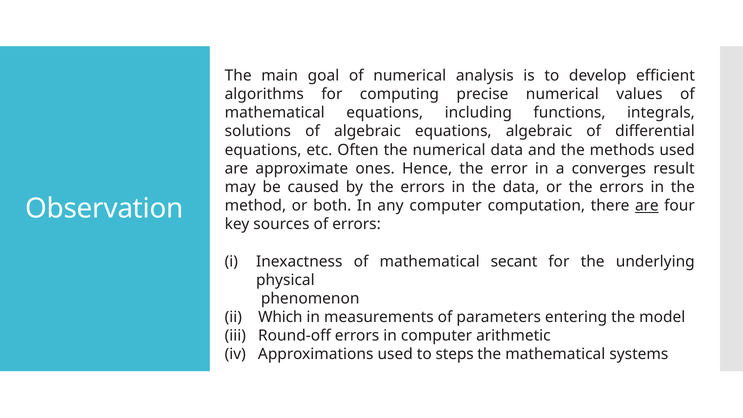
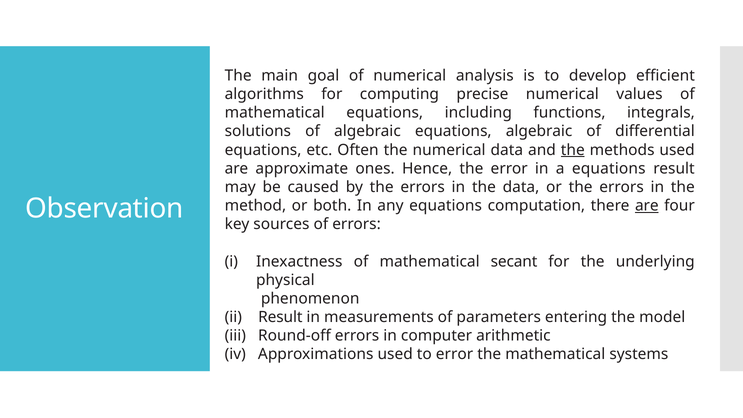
the at (573, 150) underline: none -> present
a converges: converges -> equations
any computer: computer -> equations
ii Which: Which -> Result
to steps: steps -> error
